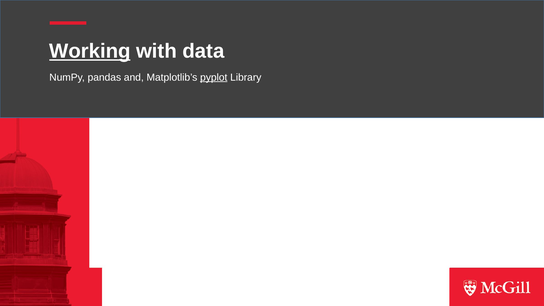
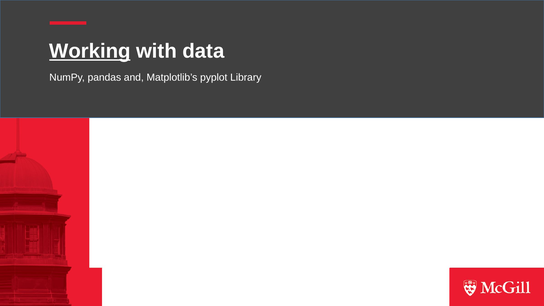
pyplot underline: present -> none
